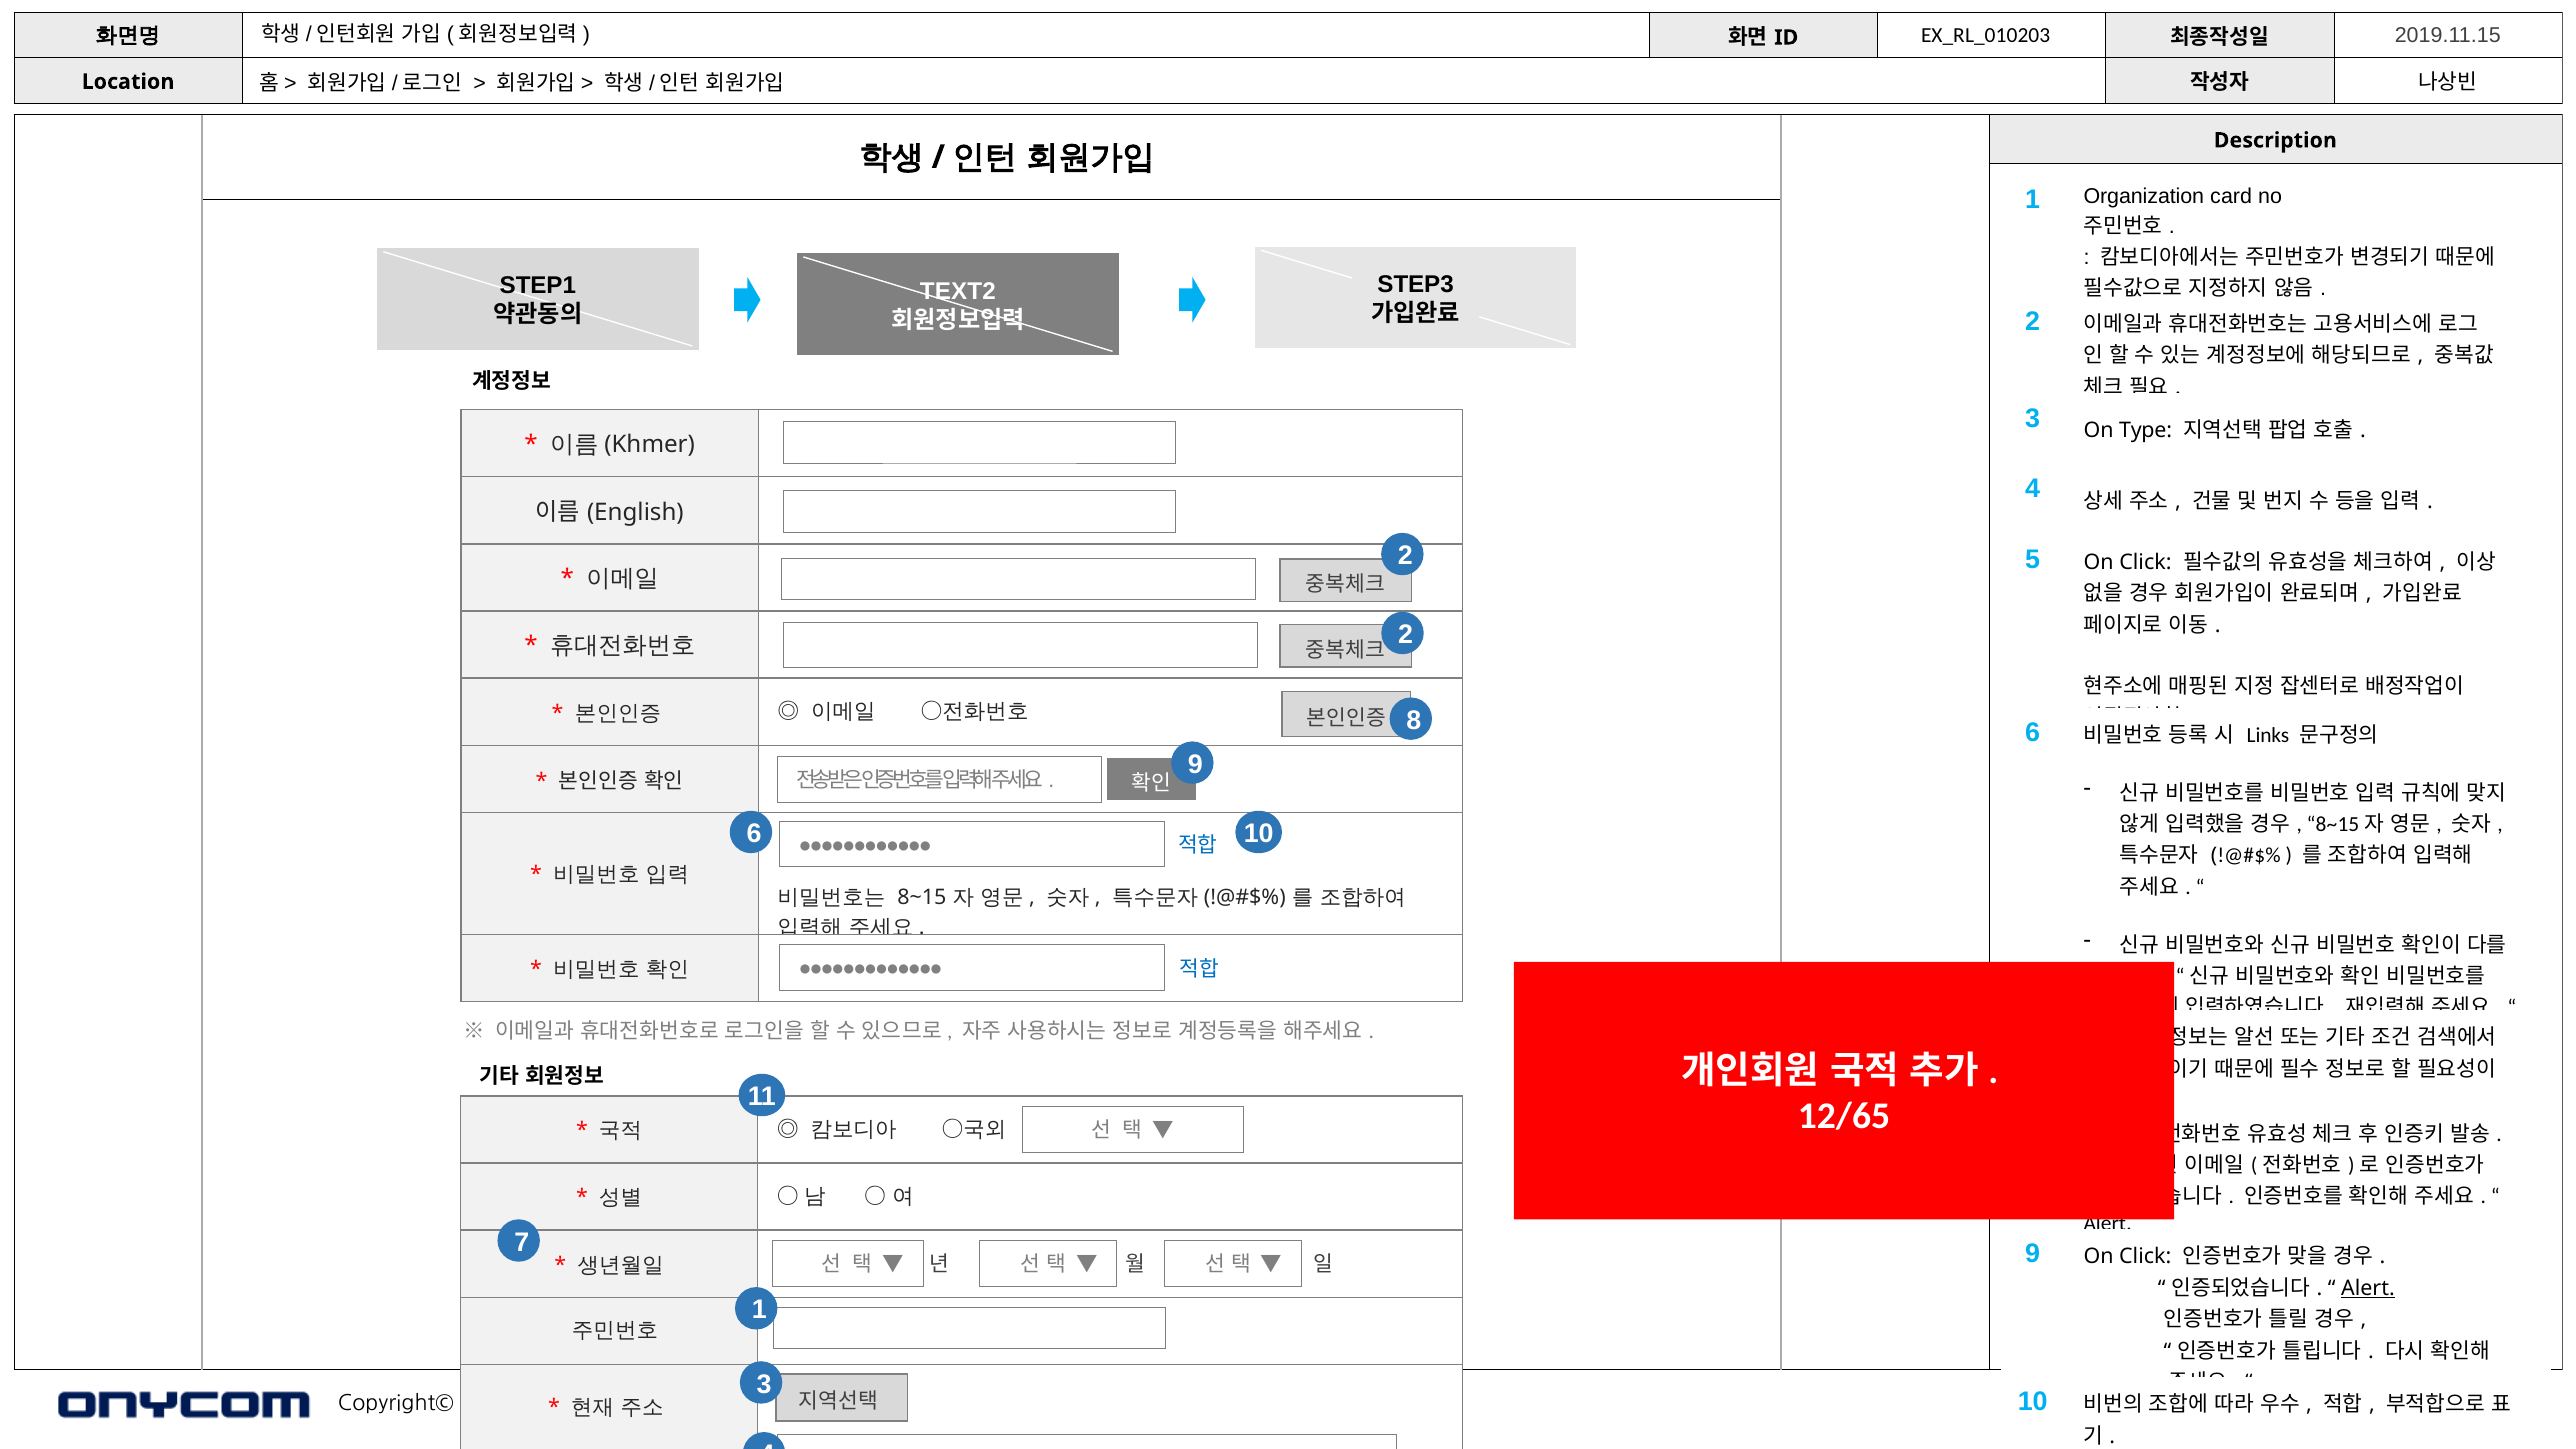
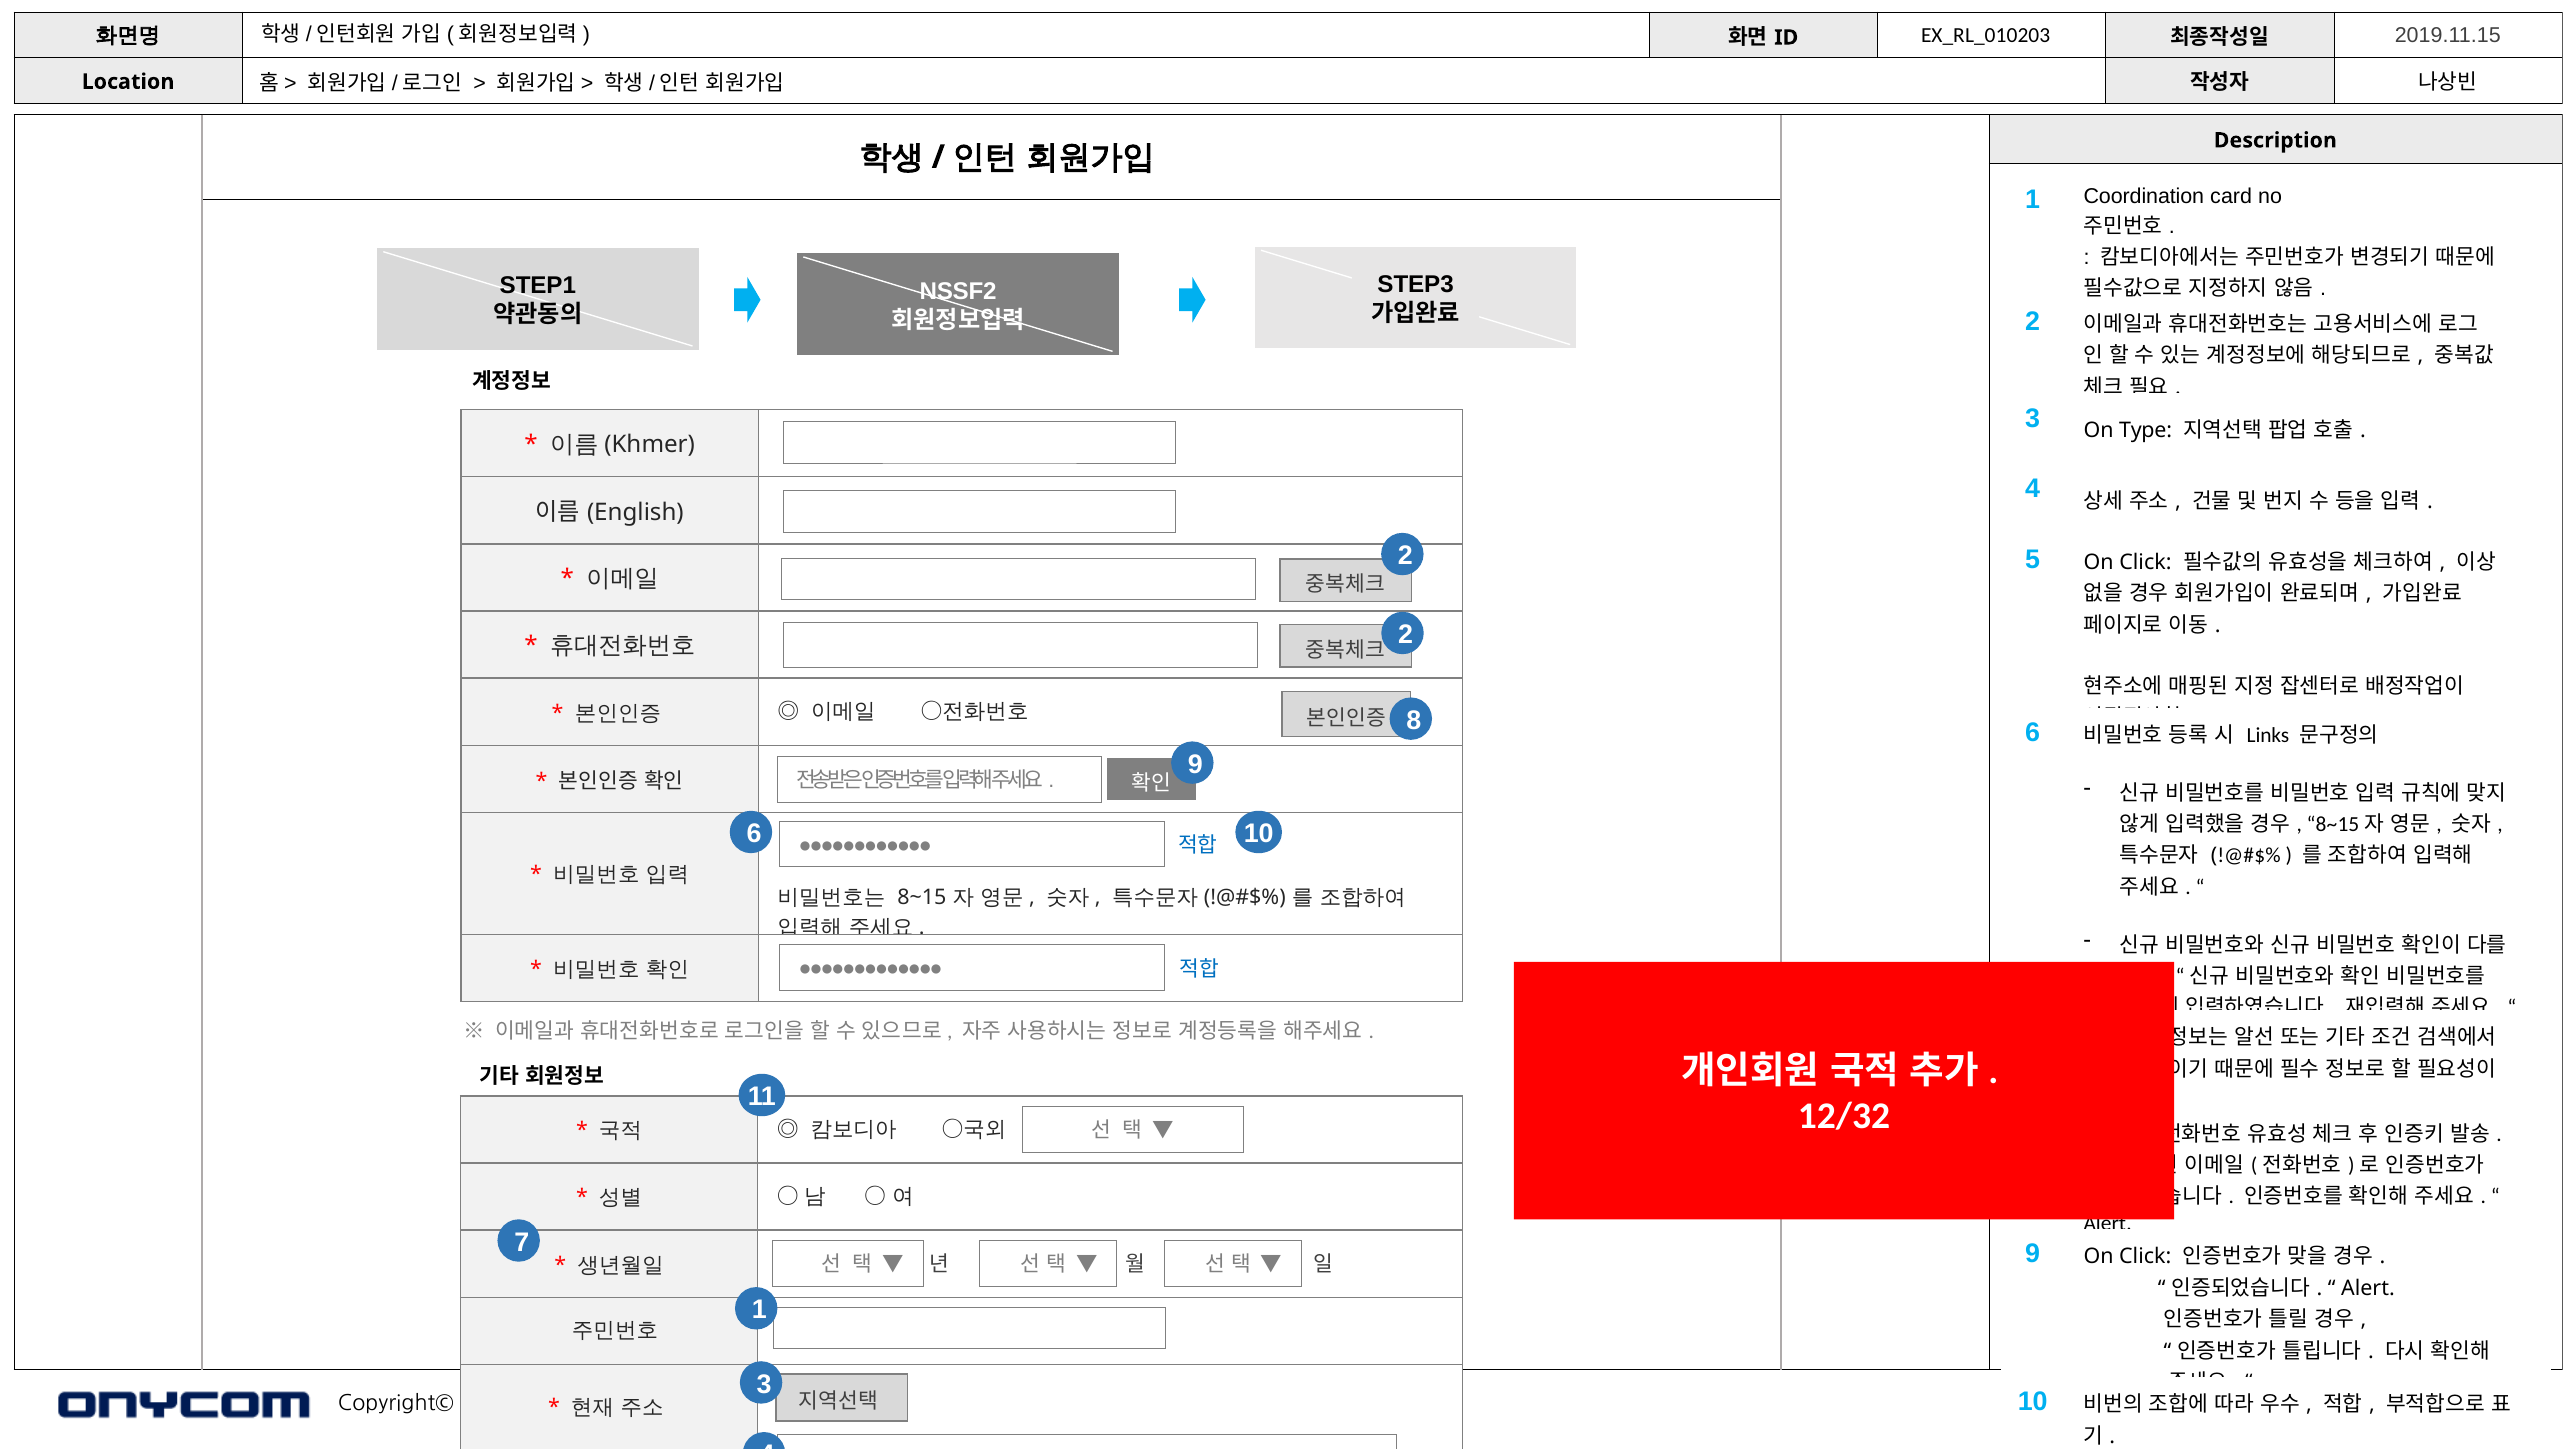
Organization: Organization -> Coordination
TEXT2: TEXT2 -> NSSF2
12/65: 12/65 -> 12/32
Alert at (2368, 1288) underline: present -> none
